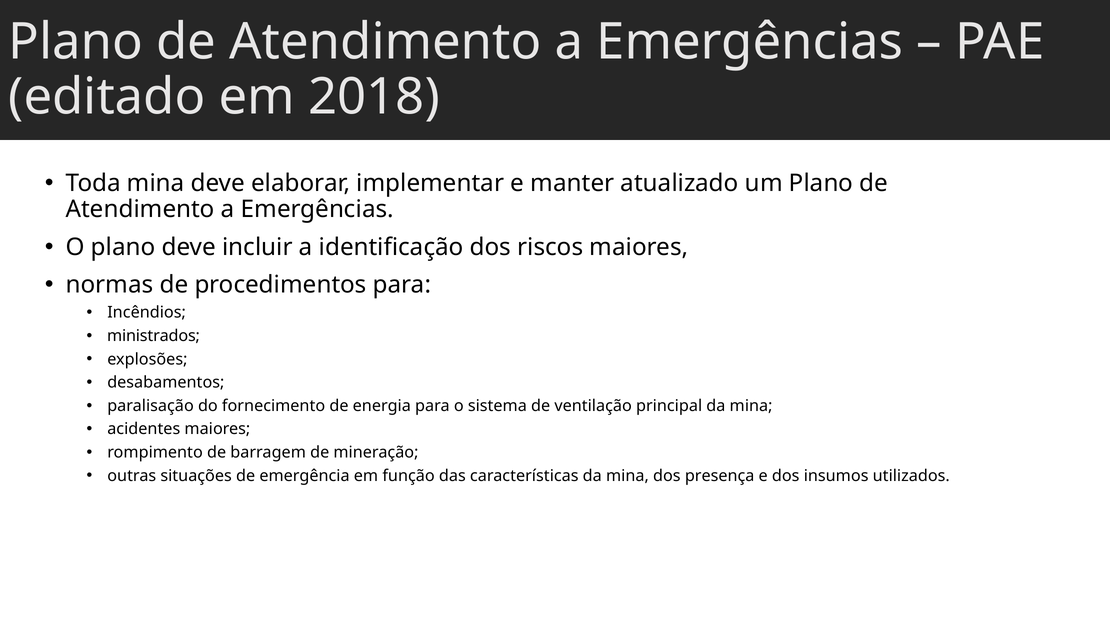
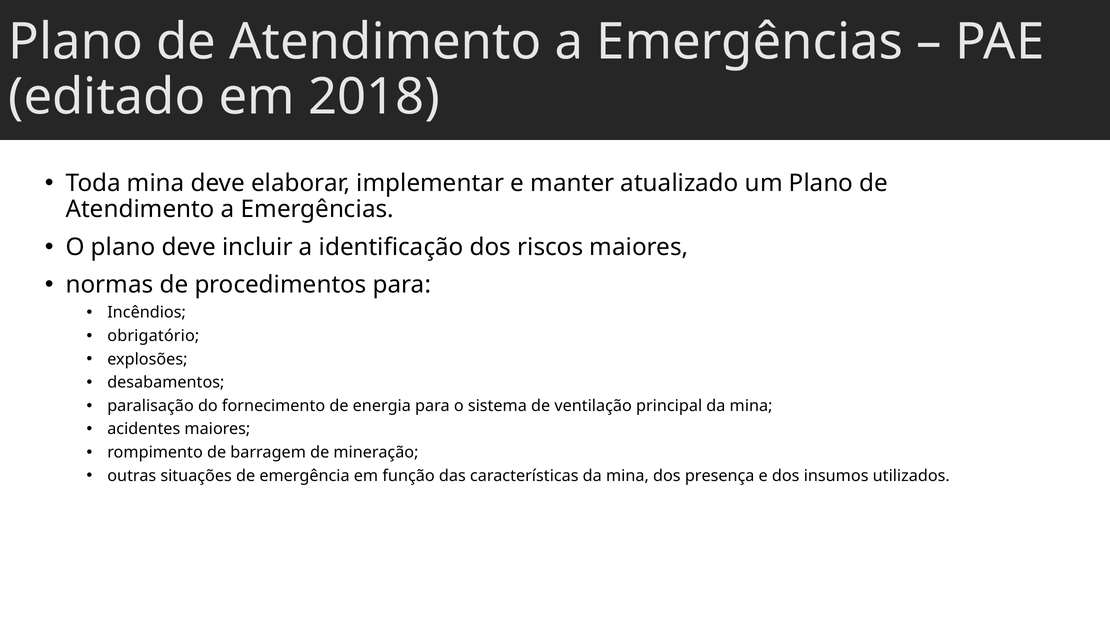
ministrados: ministrados -> obrigatório
